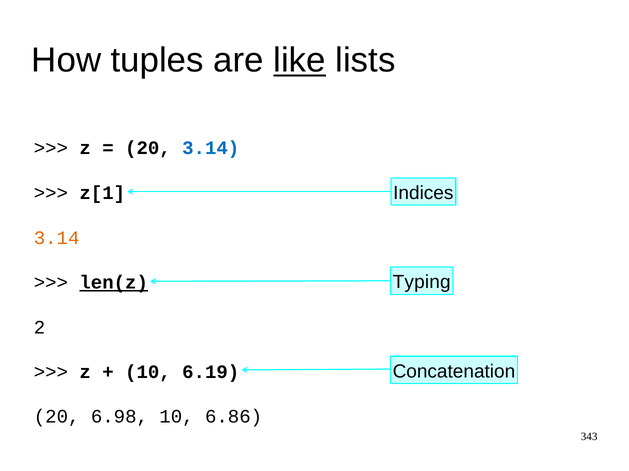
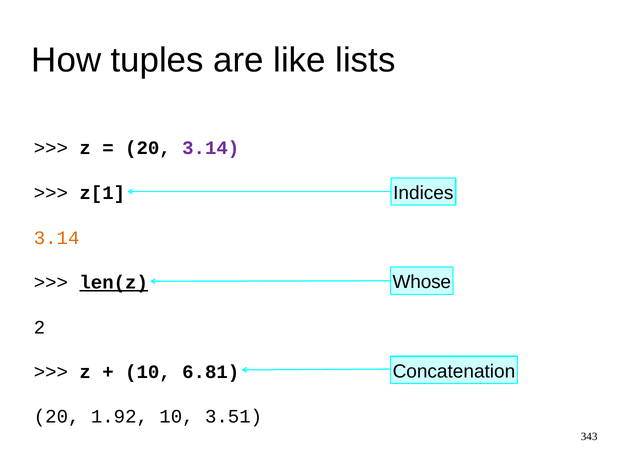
like underline: present -> none
3.14 at (211, 148) colour: blue -> purple
Typing: Typing -> Whose
6.19: 6.19 -> 6.81
6.98: 6.98 -> 1.92
6.86: 6.86 -> 3.51
